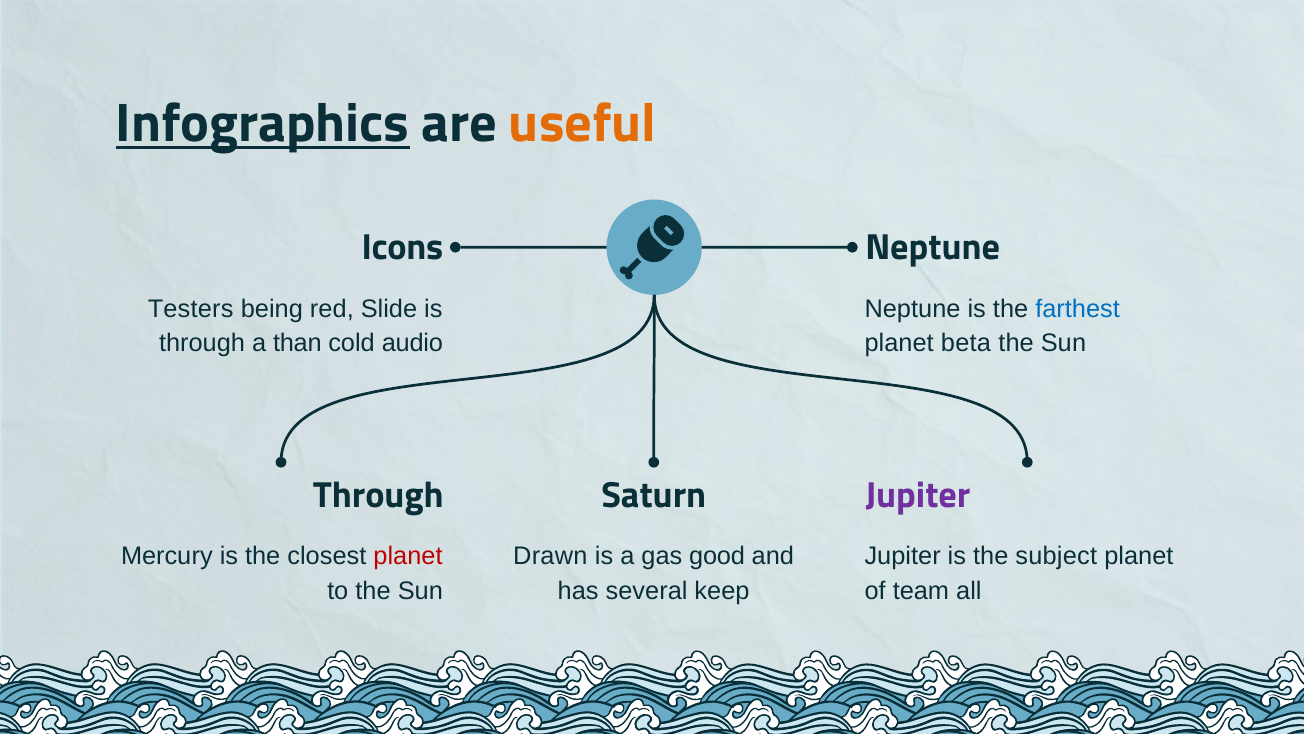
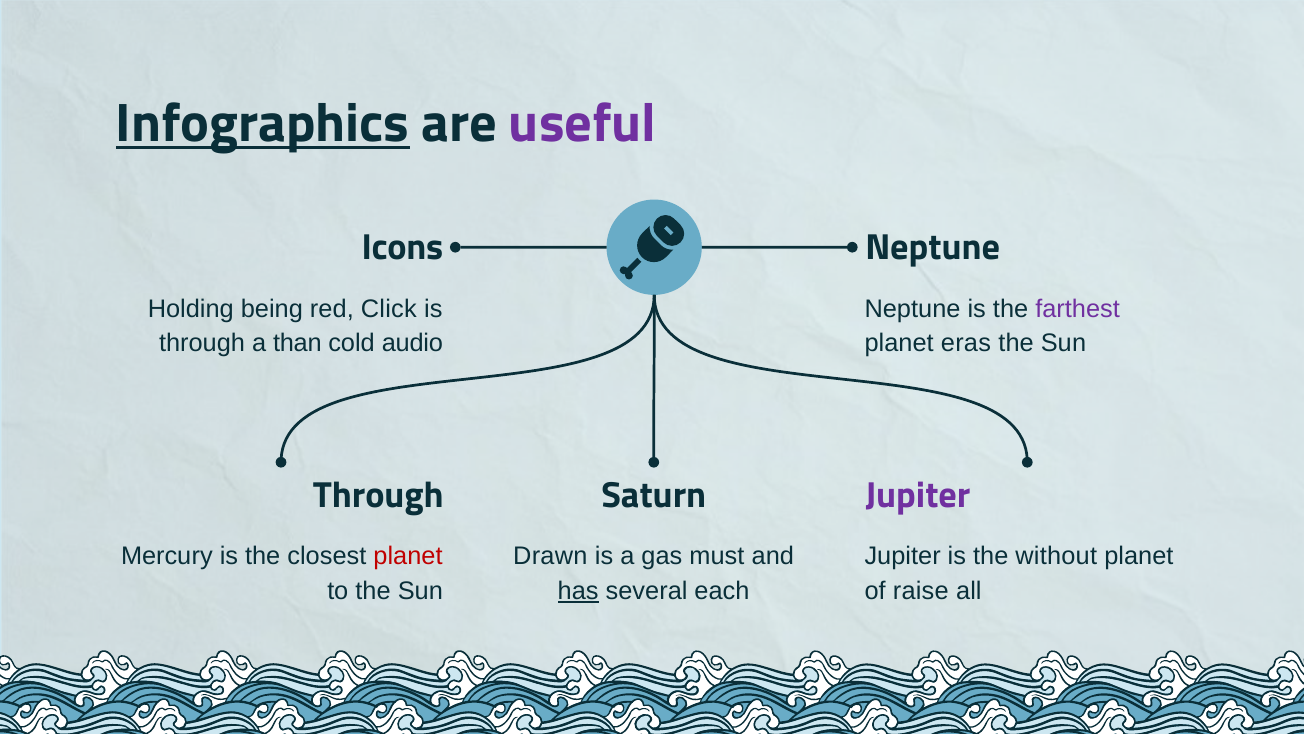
useful colour: orange -> purple
Testers: Testers -> Holding
Slide: Slide -> Click
farthest colour: blue -> purple
beta: beta -> eras
good: good -> must
subject: subject -> without
has underline: none -> present
keep: keep -> each
team: team -> raise
